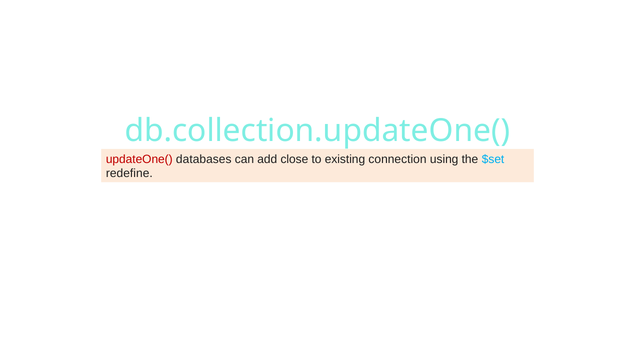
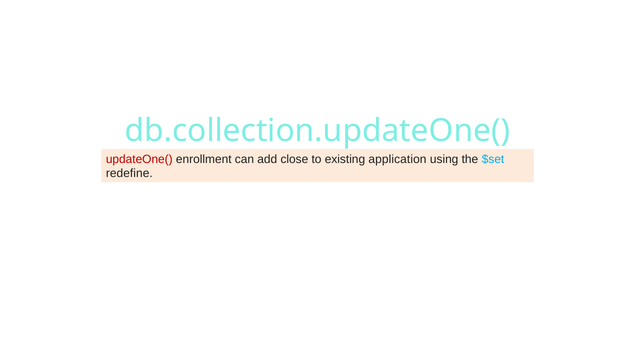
databases: databases -> enrollment
connection: connection -> application
